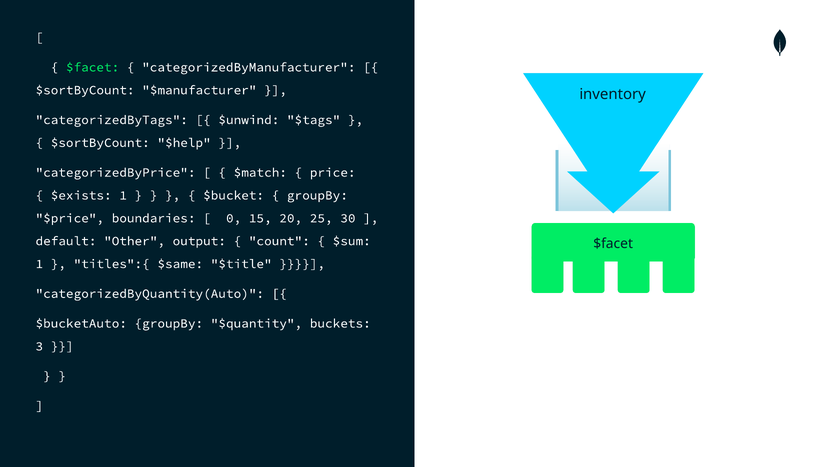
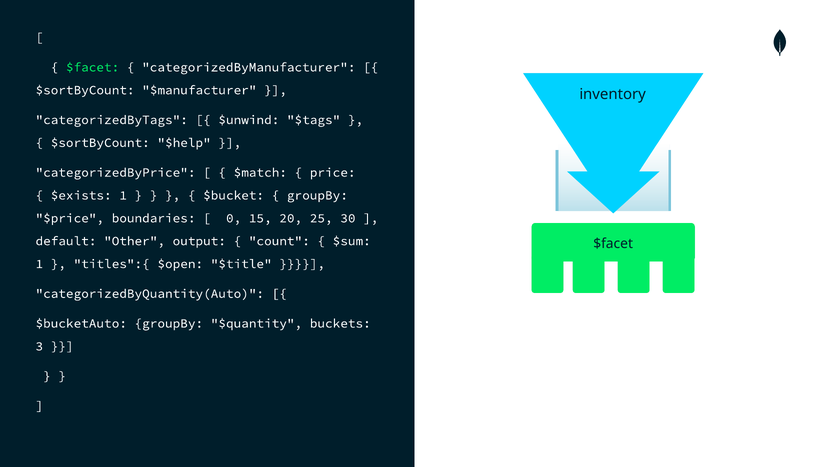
$same: $same -> $open
